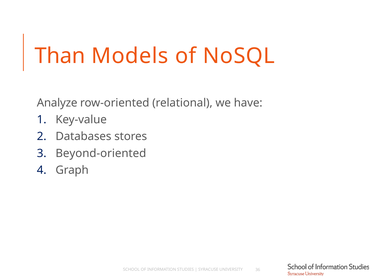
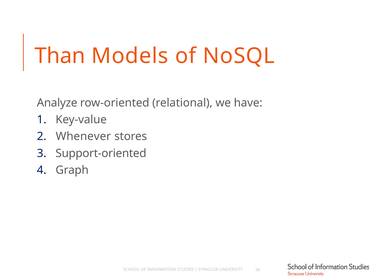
Databases: Databases -> Whenever
Beyond-oriented: Beyond-oriented -> Support-oriented
